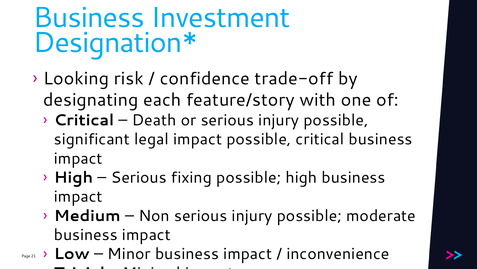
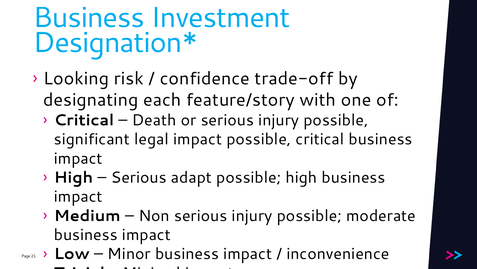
fixing: fixing -> adapt
